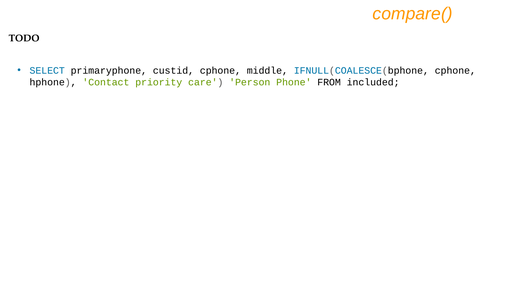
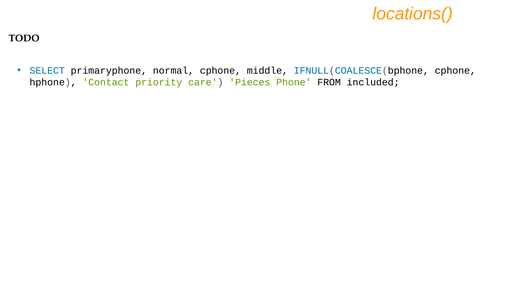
compare(: compare( -> locations(
custid: custid -> normal
Person: Person -> Pieces
